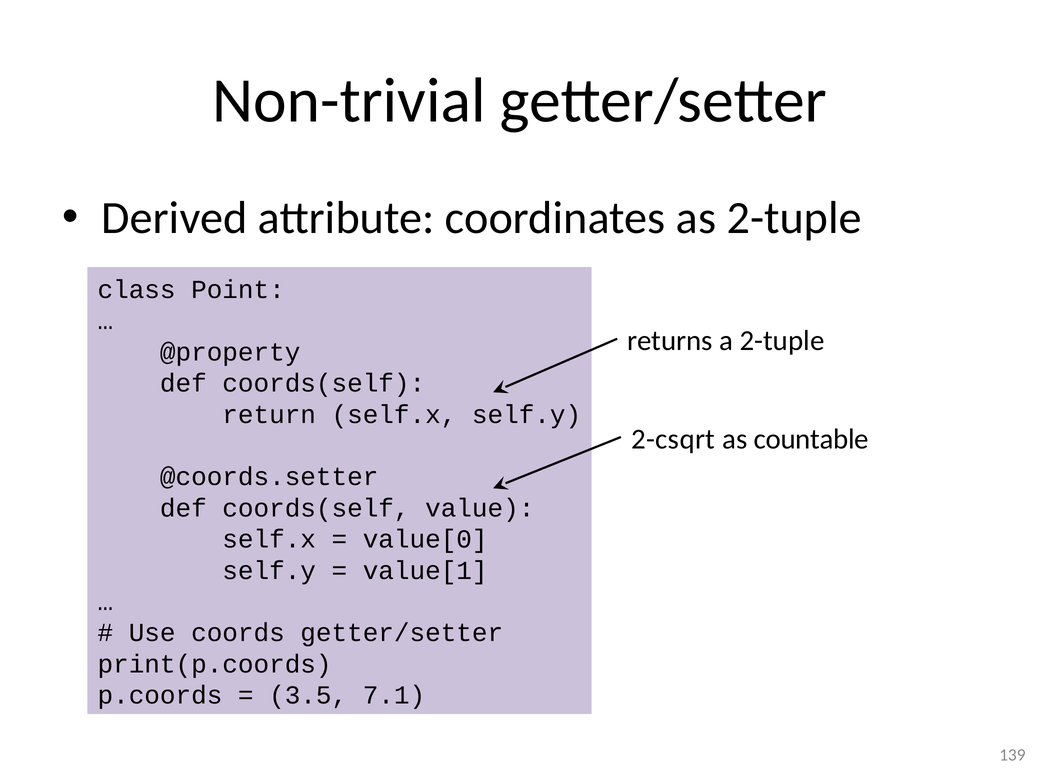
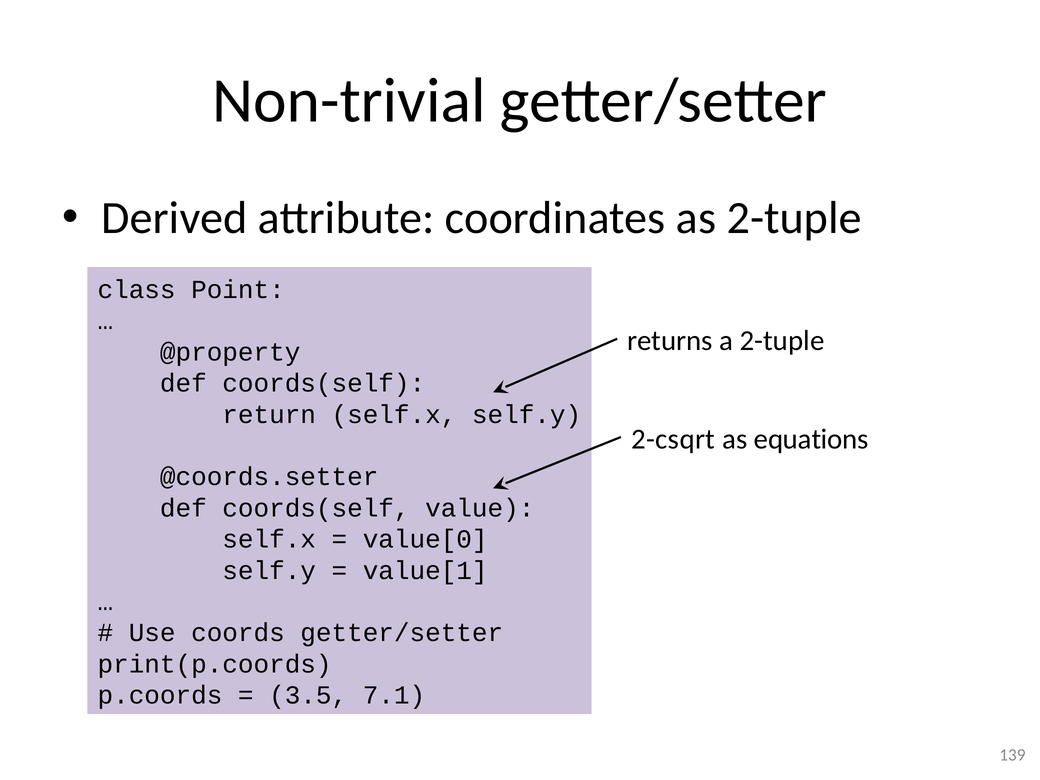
countable: countable -> equations
